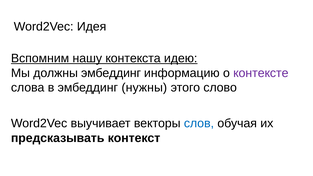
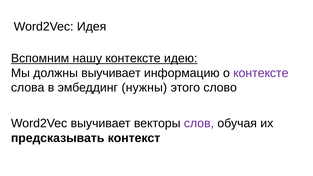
нашу контекста: контекста -> контексте
должны эмбеддинг: эмбеддинг -> выучивает
слов colour: blue -> purple
